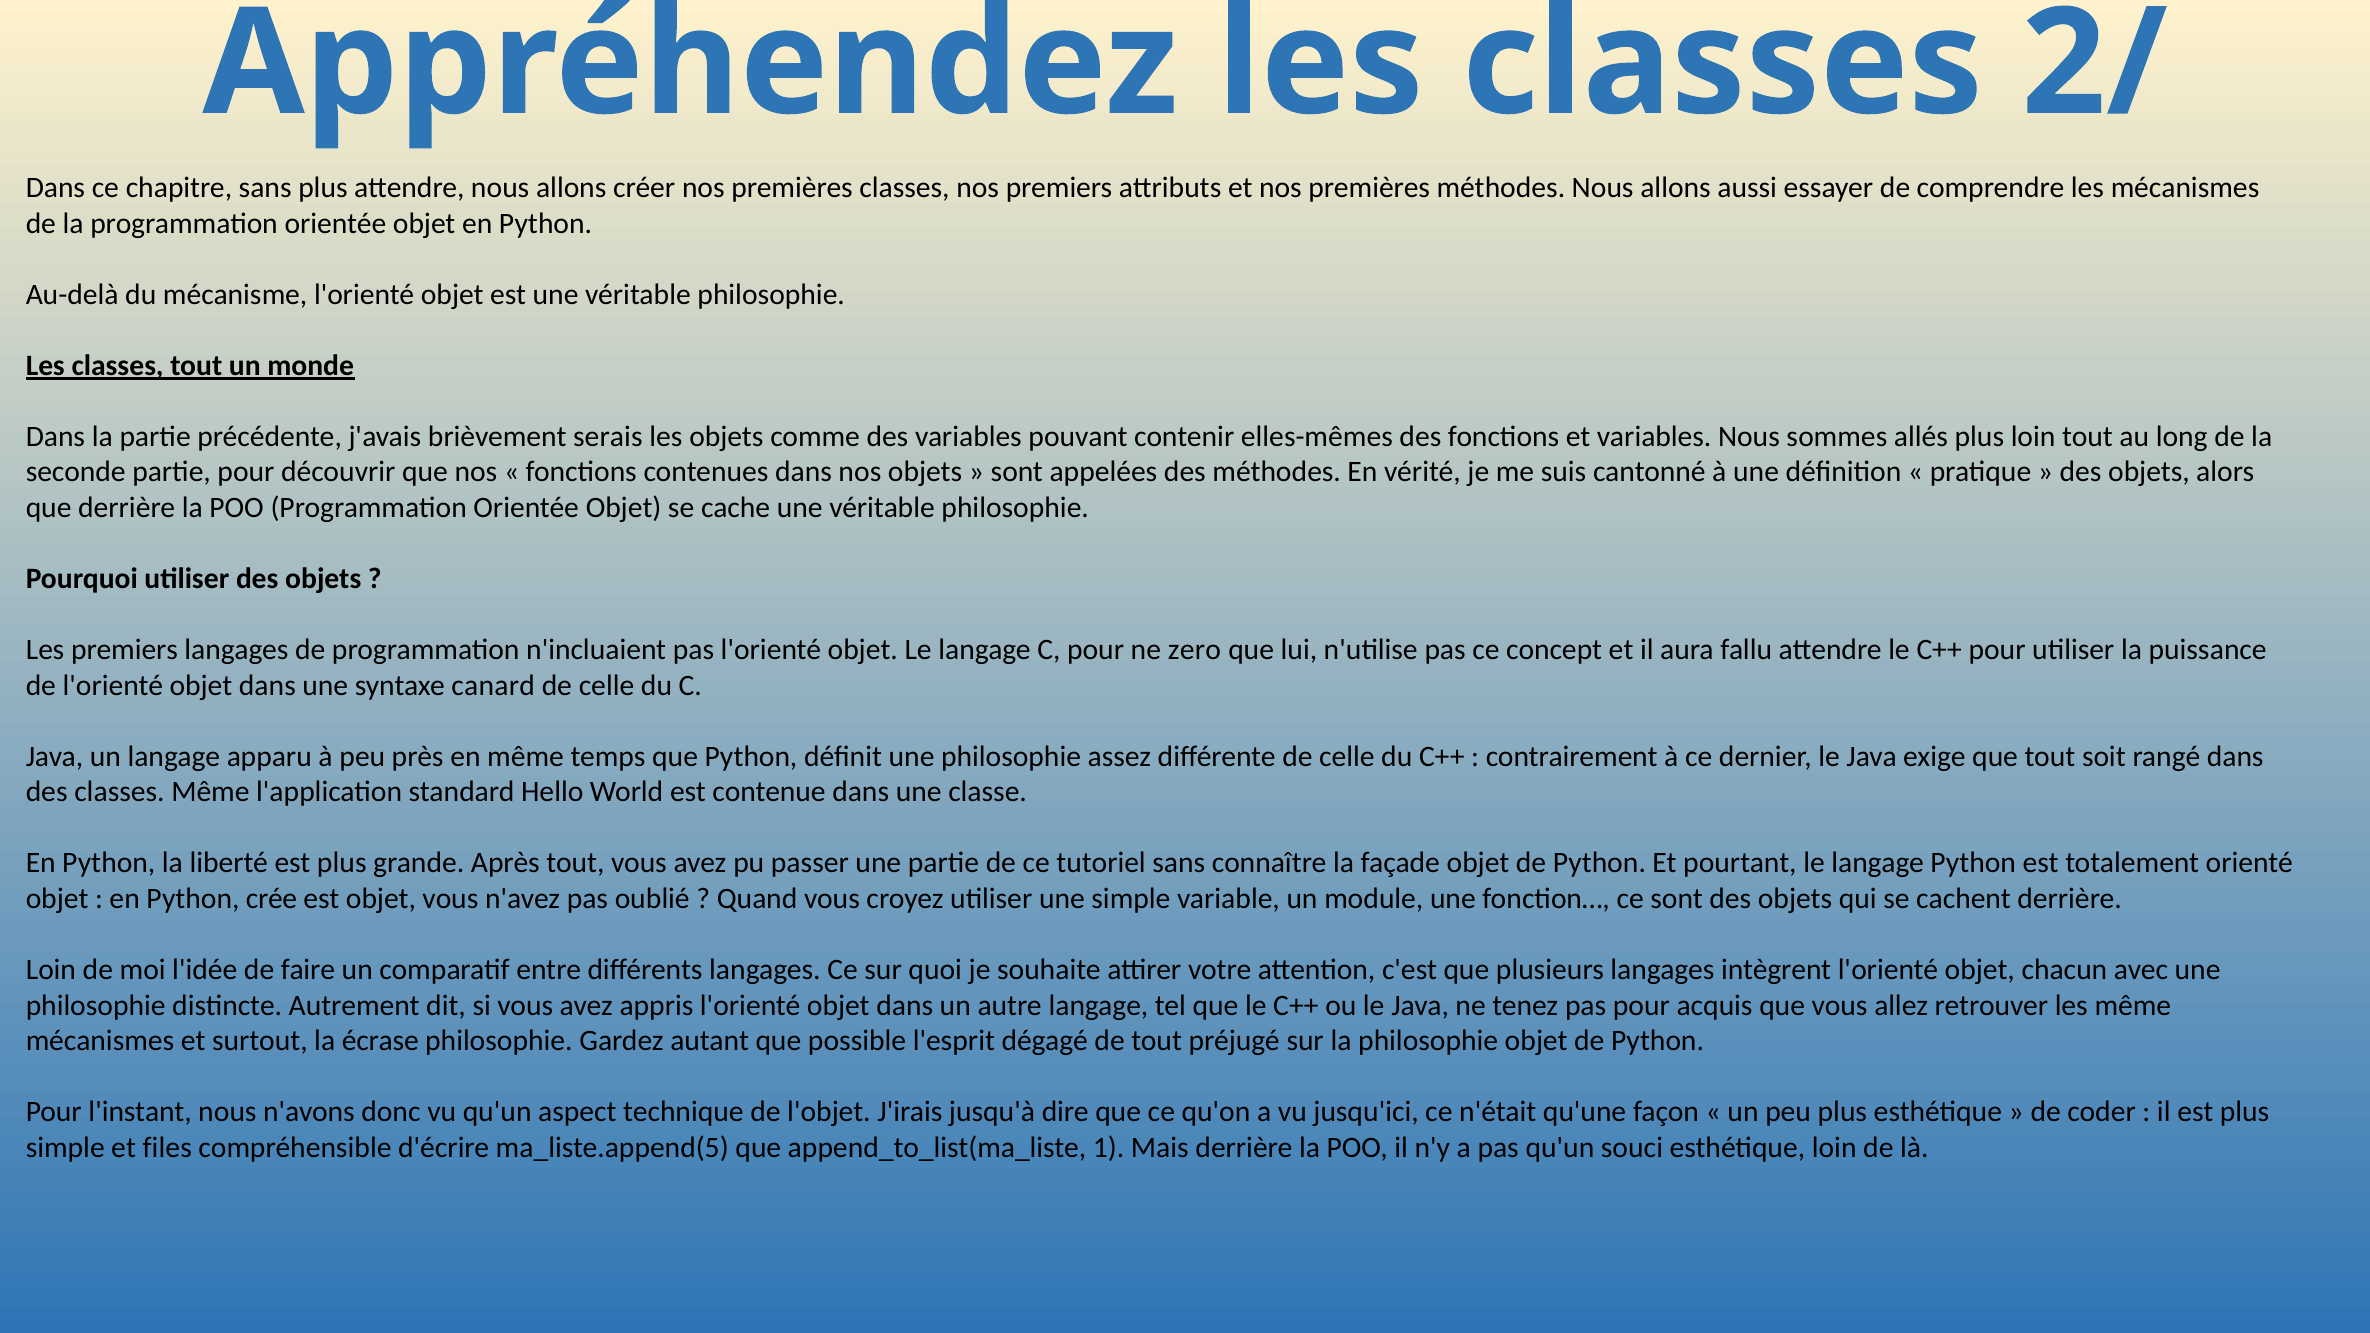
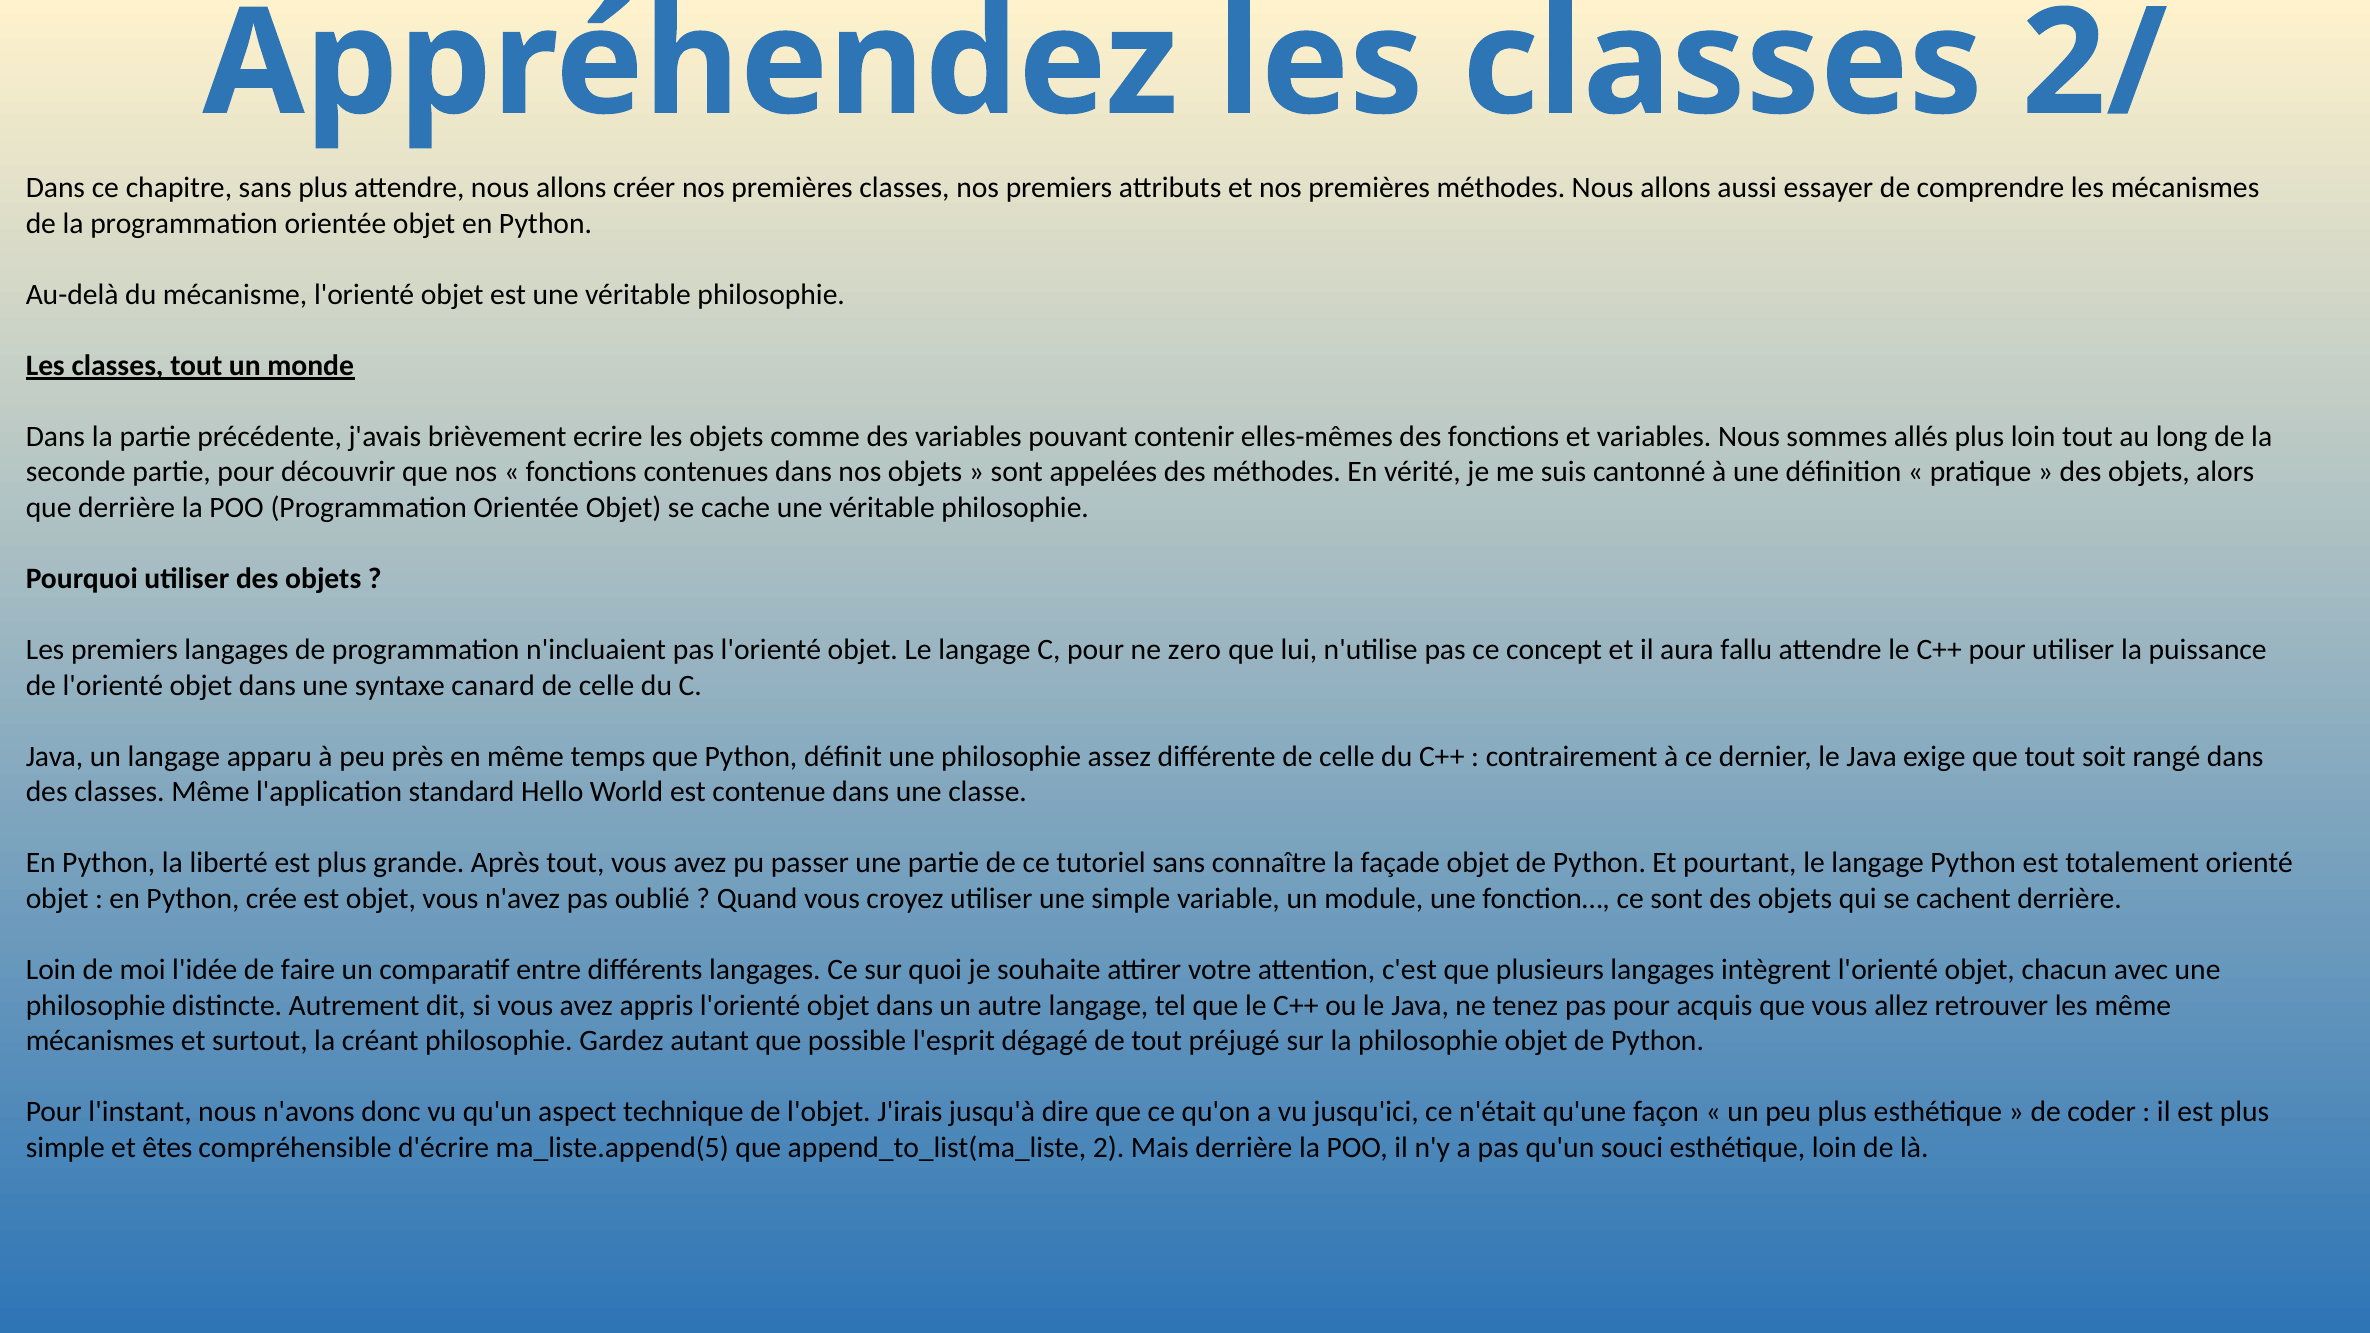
serais: serais -> ecrire
écrase: écrase -> créant
files: files -> êtes
1: 1 -> 2
